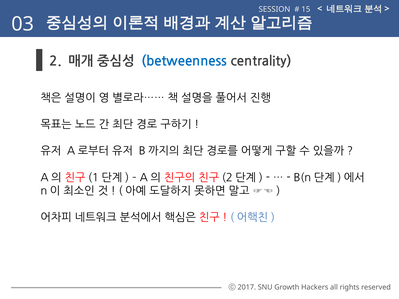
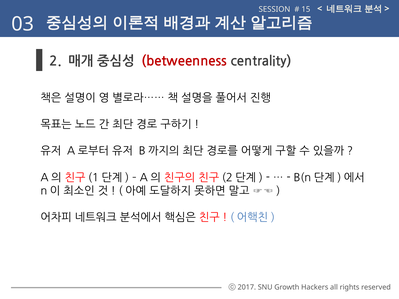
betweenness colour: blue -> red
